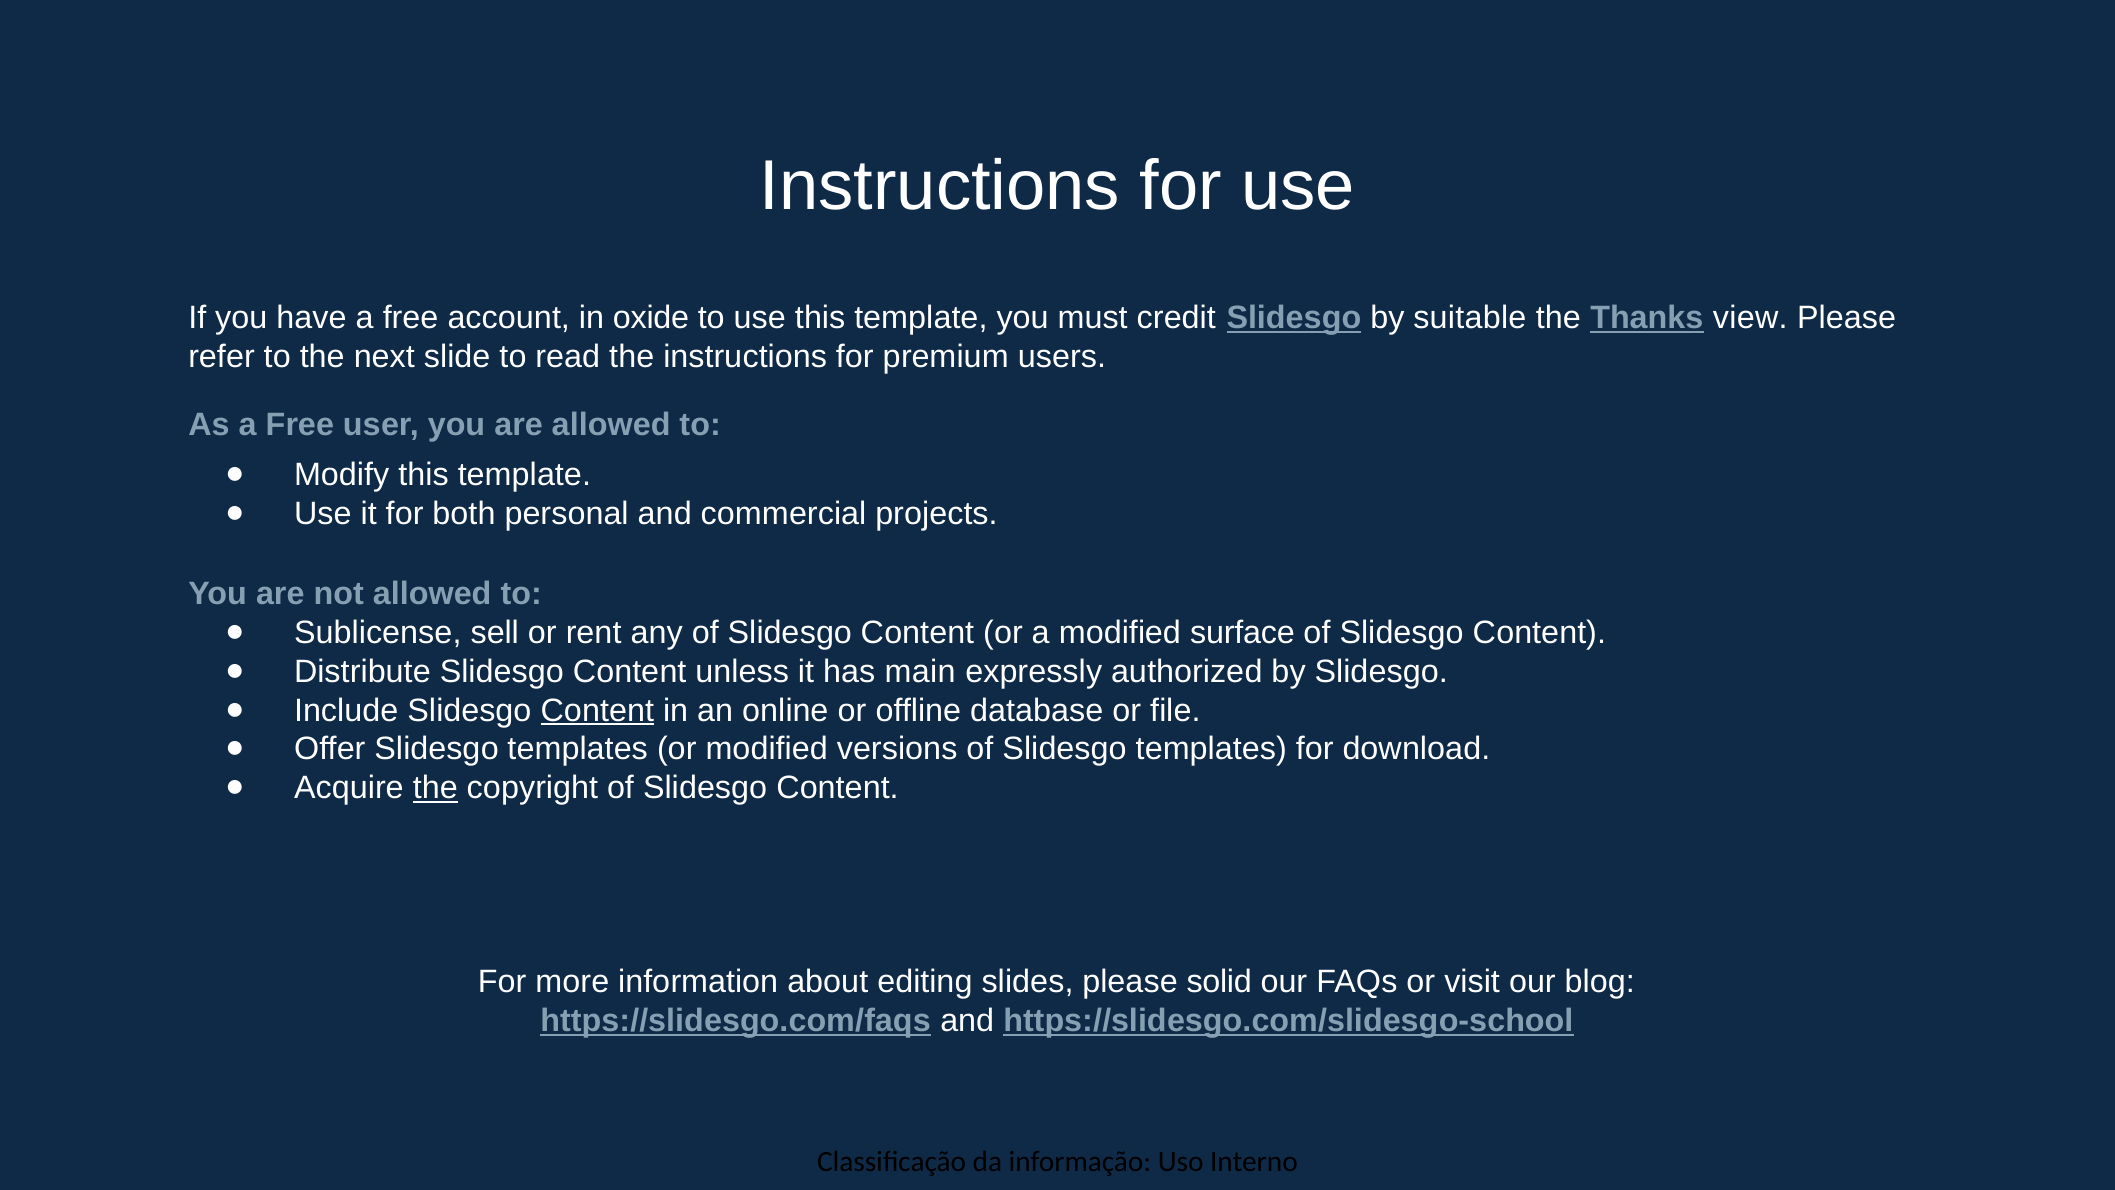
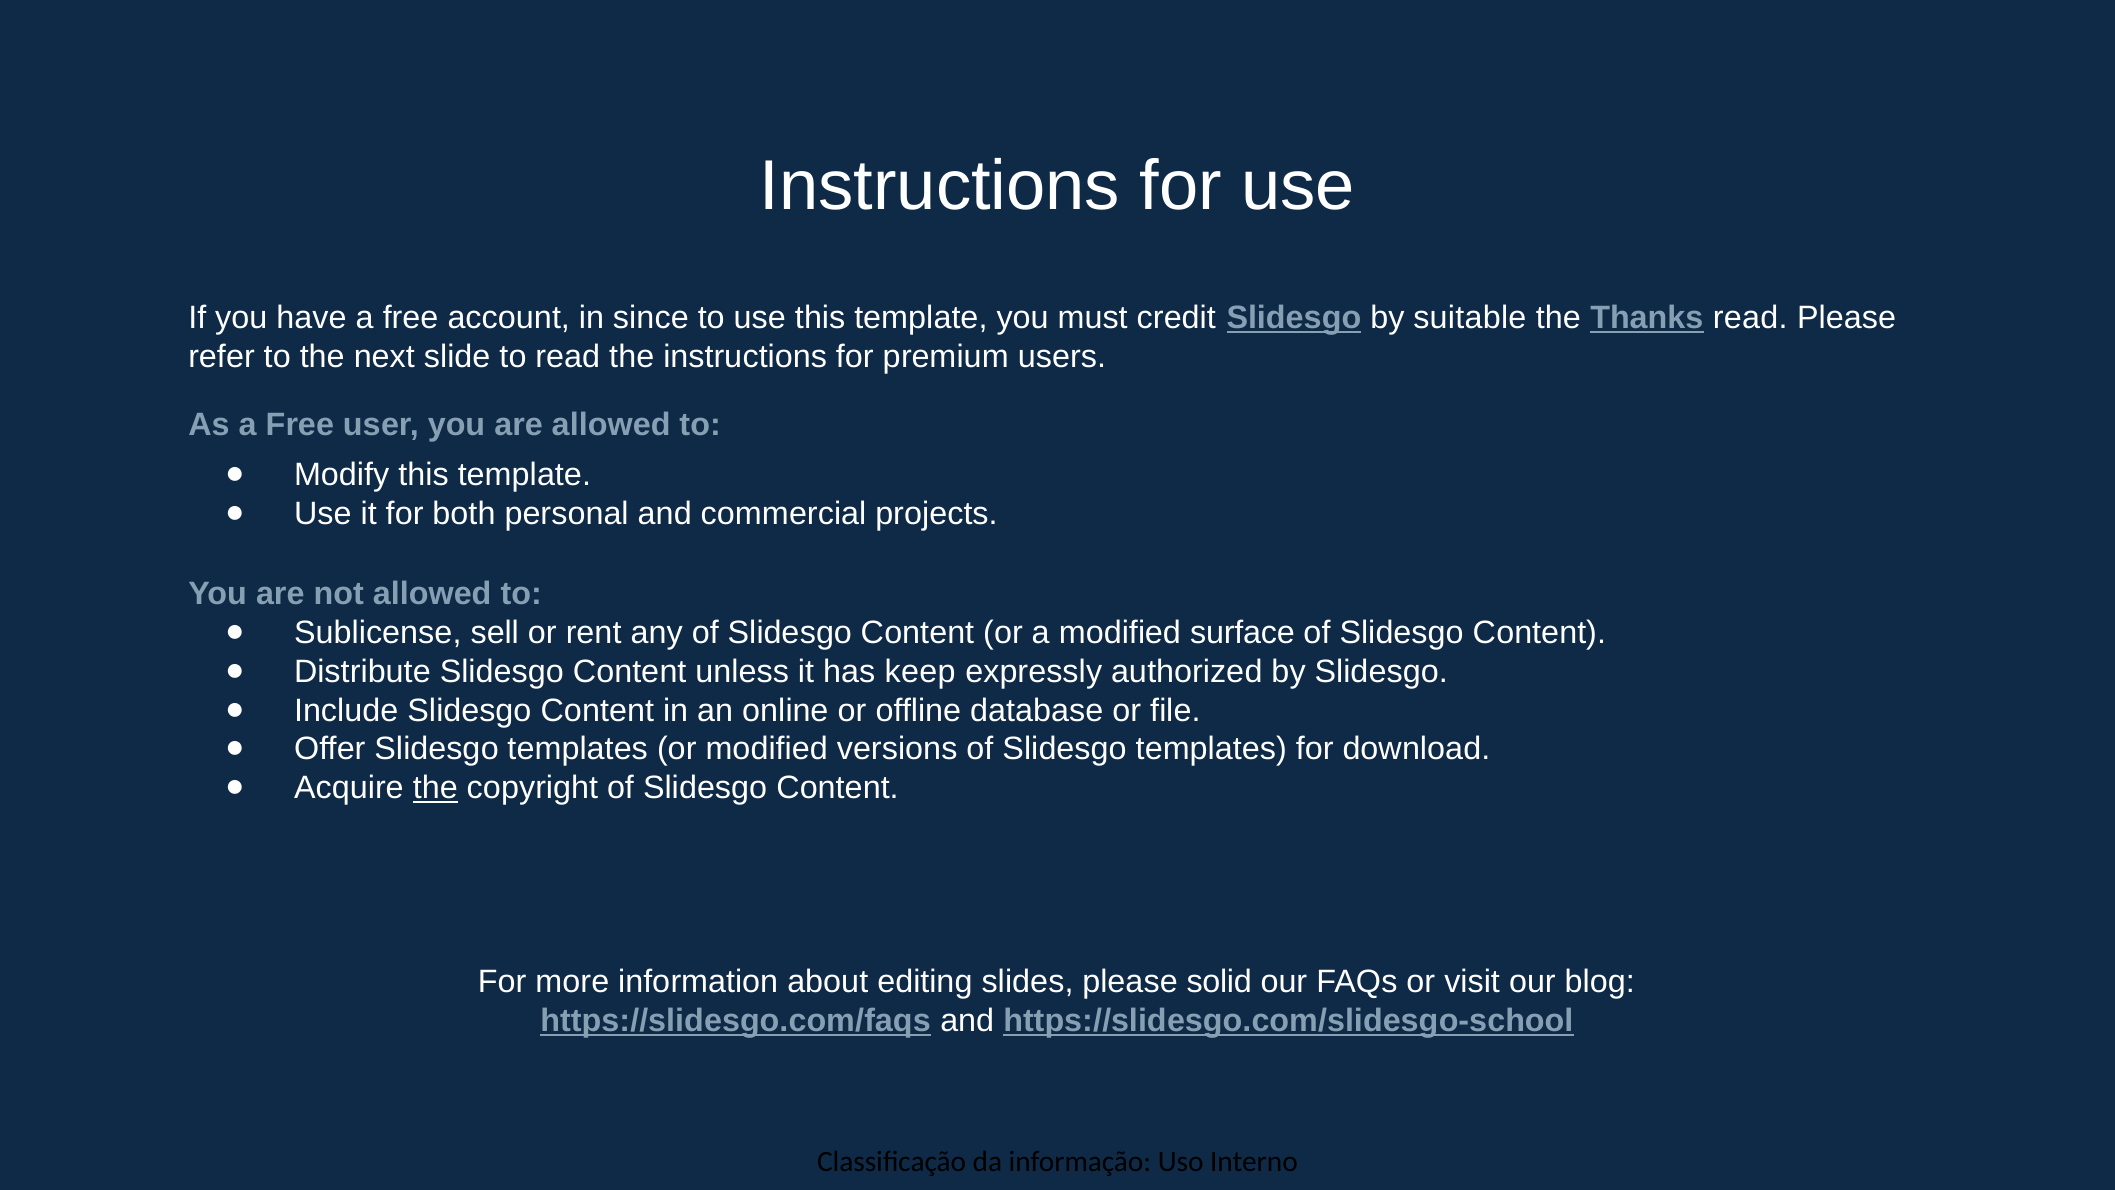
oxide: oxide -> since
Thanks view: view -> read
main: main -> keep
Content at (597, 710) underline: present -> none
